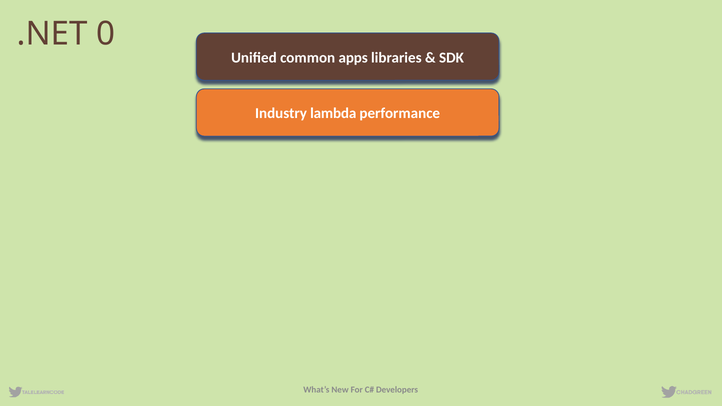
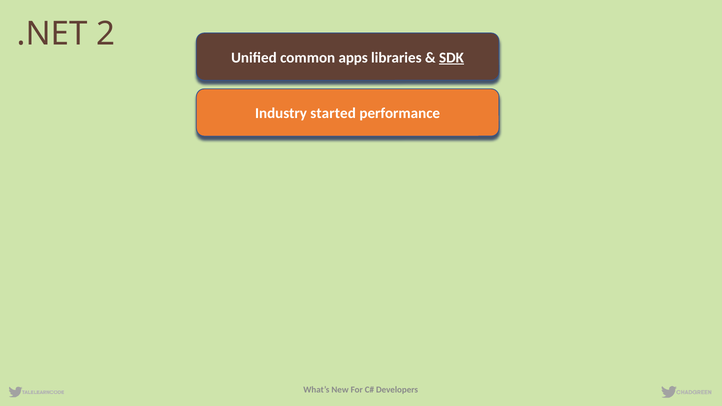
0: 0 -> 2
SDK underline: none -> present
lambda: lambda -> started
